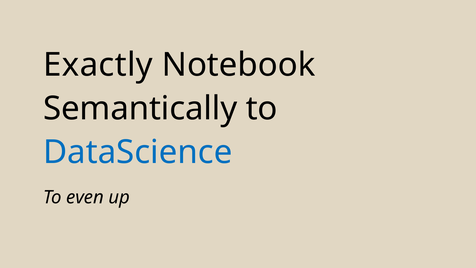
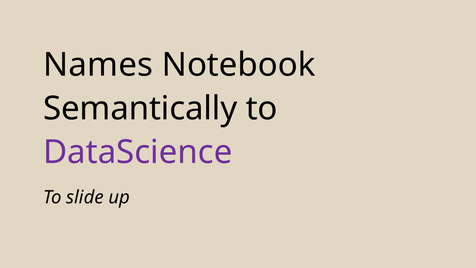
Exactly: Exactly -> Names
DataScience colour: blue -> purple
even: even -> slide
